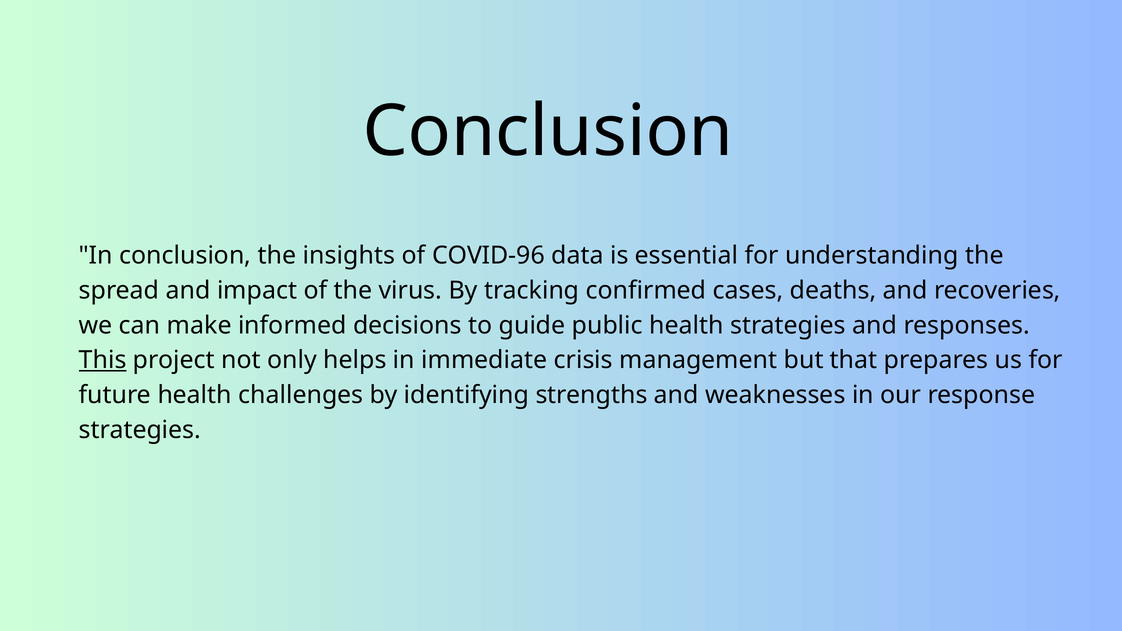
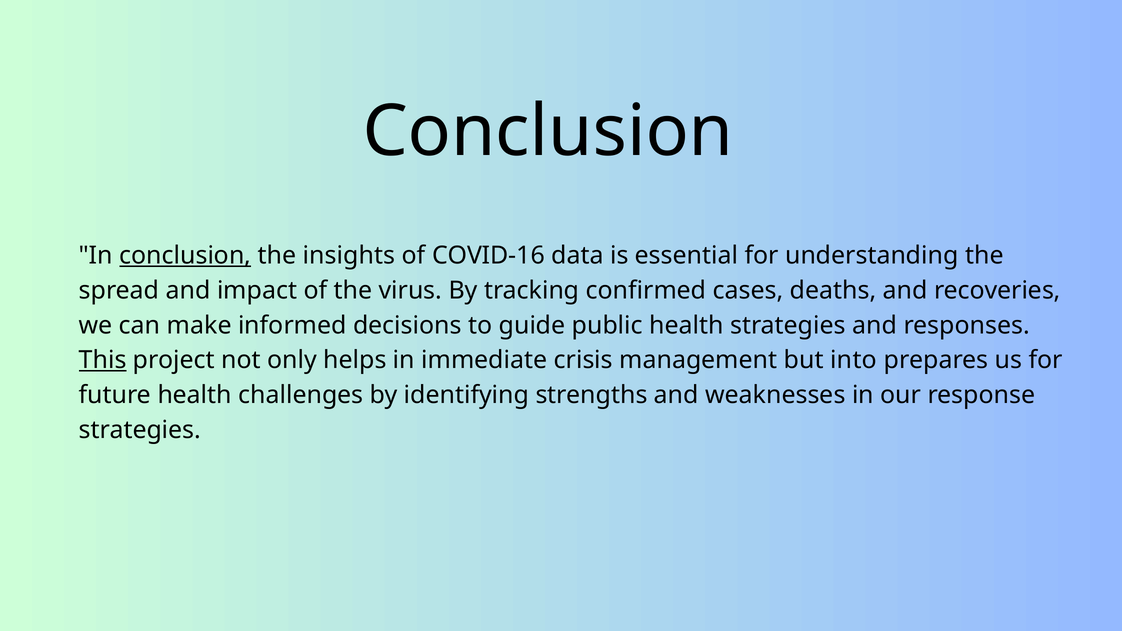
conclusion at (185, 256) underline: none -> present
COVID-96: COVID-96 -> COVID-16
that: that -> into
